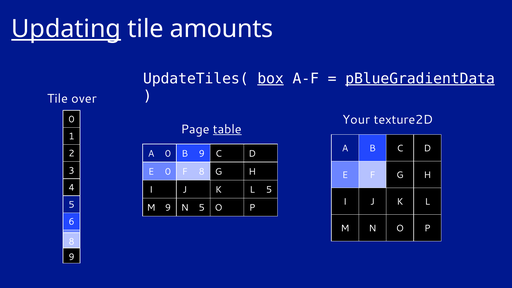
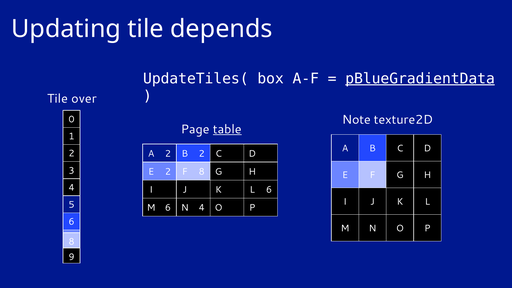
Updating underline: present -> none
amounts: amounts -> depends
box underline: present -> none
Your: Your -> Note
A 0: 0 -> 2
B 9: 9 -> 2
E 0: 0 -> 2
L 5: 5 -> 6
M 9: 9 -> 6
N 5: 5 -> 4
